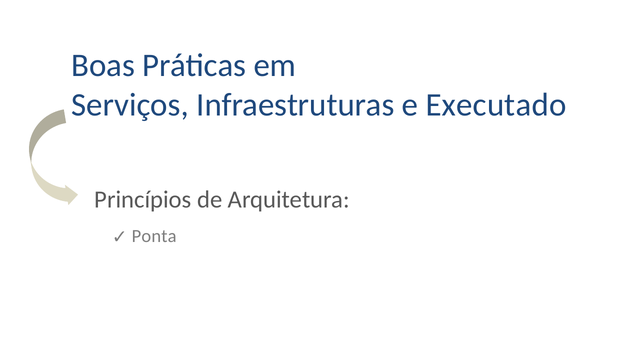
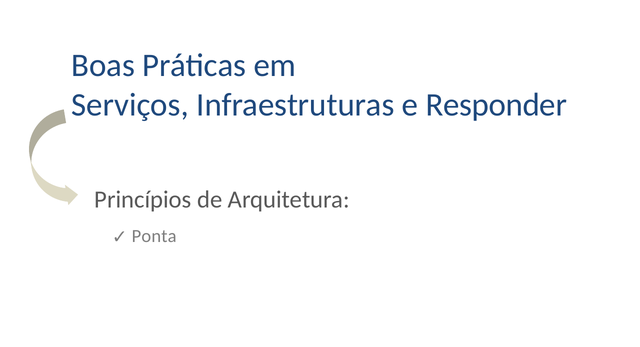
Executado: Executado -> Responder
